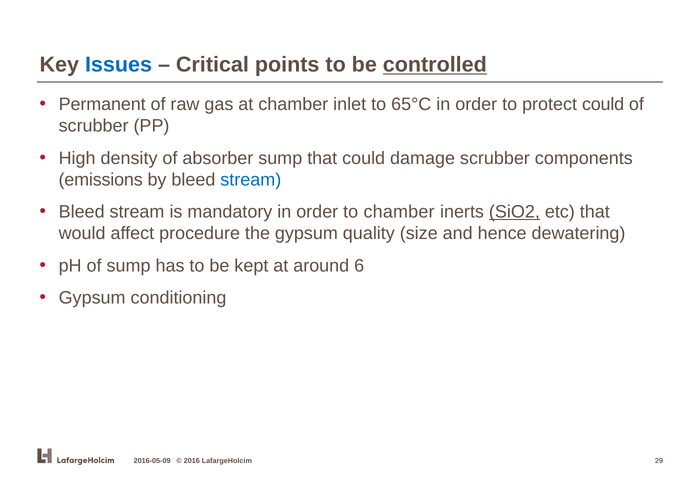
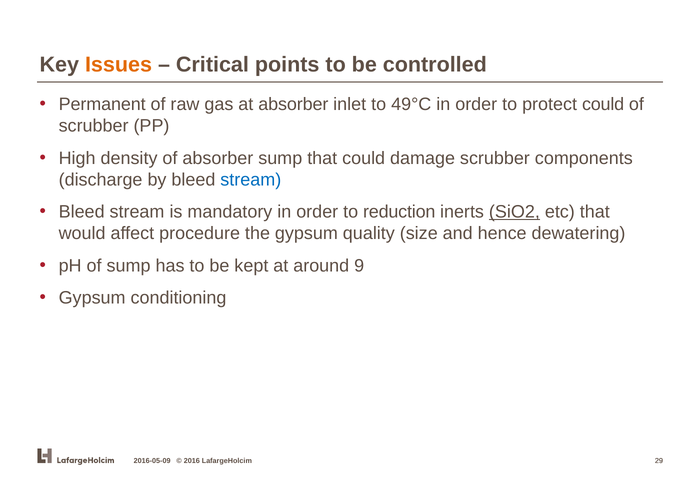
Issues colour: blue -> orange
controlled underline: present -> none
at chamber: chamber -> absorber
65°C: 65°C -> 49°C
emissions: emissions -> discharge
to chamber: chamber -> reduction
6: 6 -> 9
